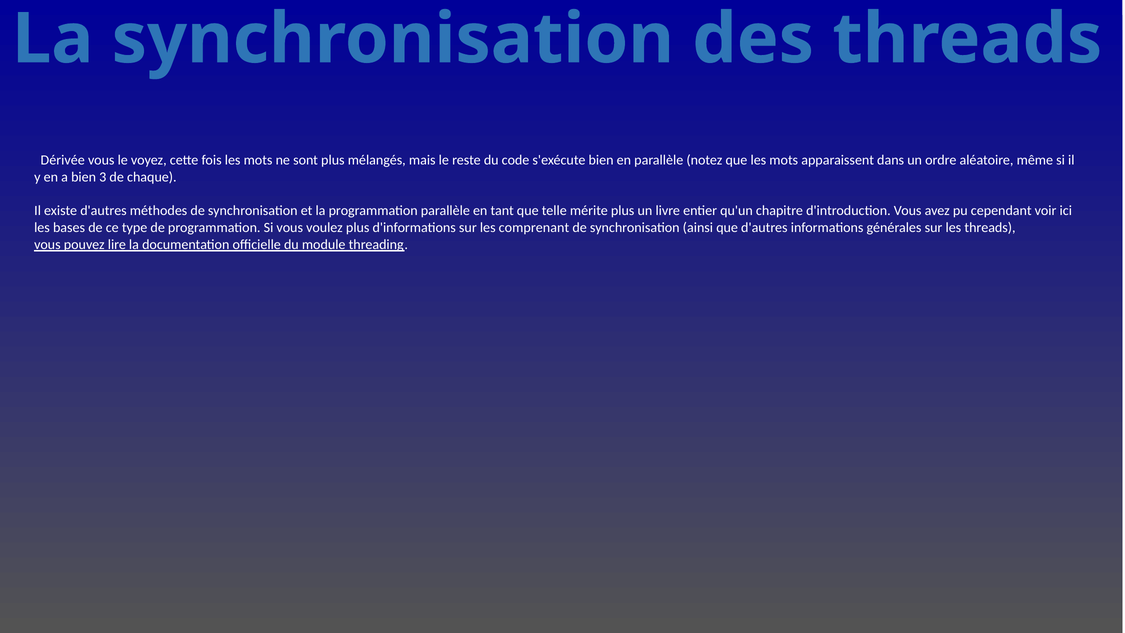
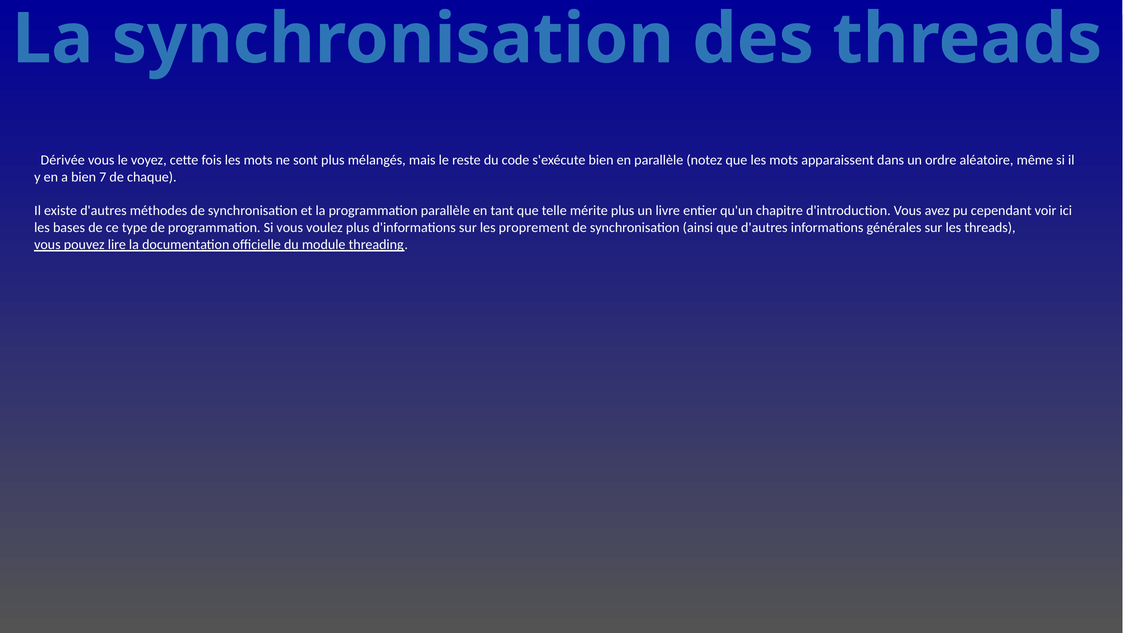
3: 3 -> 7
comprenant: comprenant -> proprement
